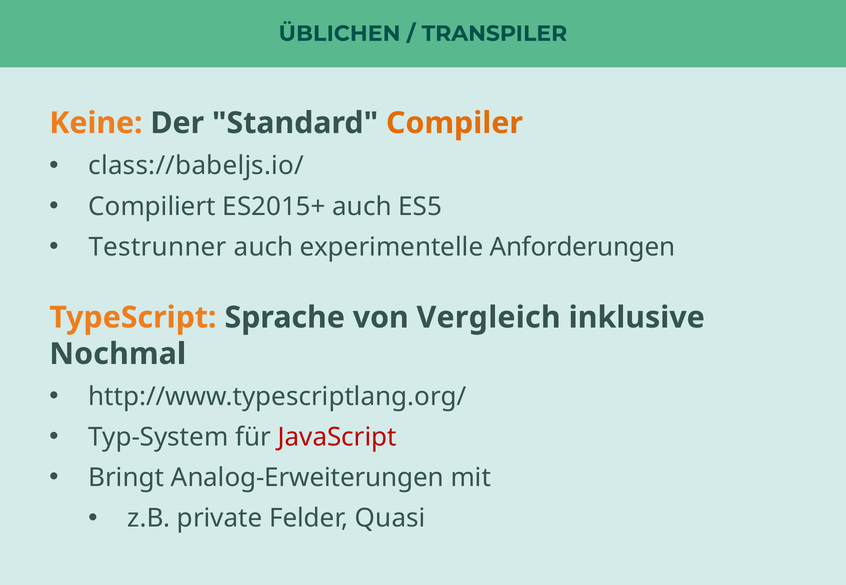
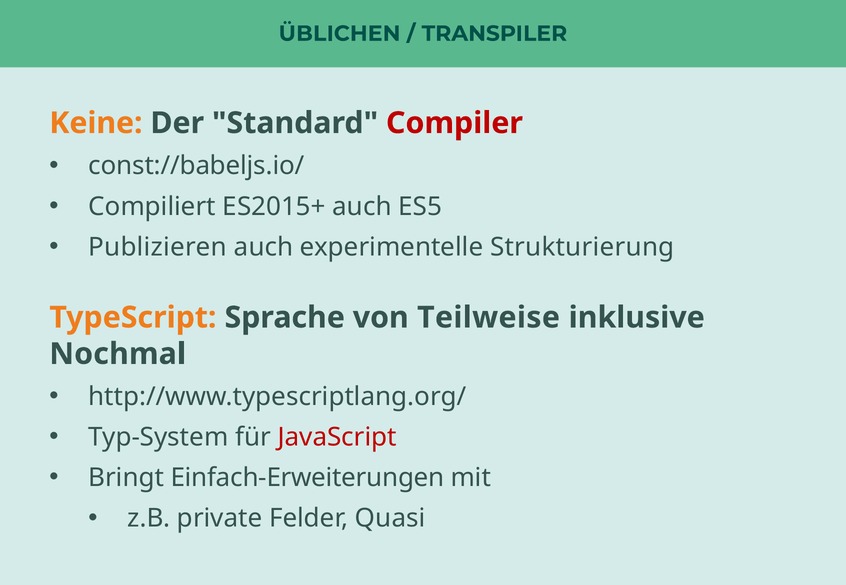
Compiler colour: orange -> red
class://babeljs.io/: class://babeljs.io/ -> const://babeljs.io/
Testrunner: Testrunner -> Publizieren
Anforderungen: Anforderungen -> Strukturierung
Vergleich: Vergleich -> Teilweise
Analog-Erweiterungen: Analog-Erweiterungen -> Einfach-Erweiterungen
